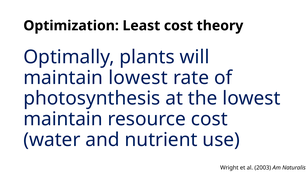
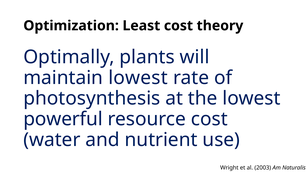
maintain at (63, 119): maintain -> powerful
